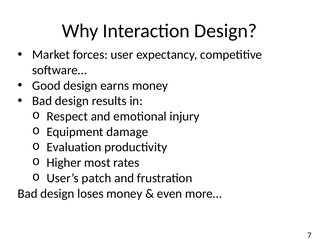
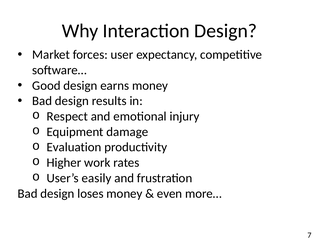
most: most -> work
patch: patch -> easily
